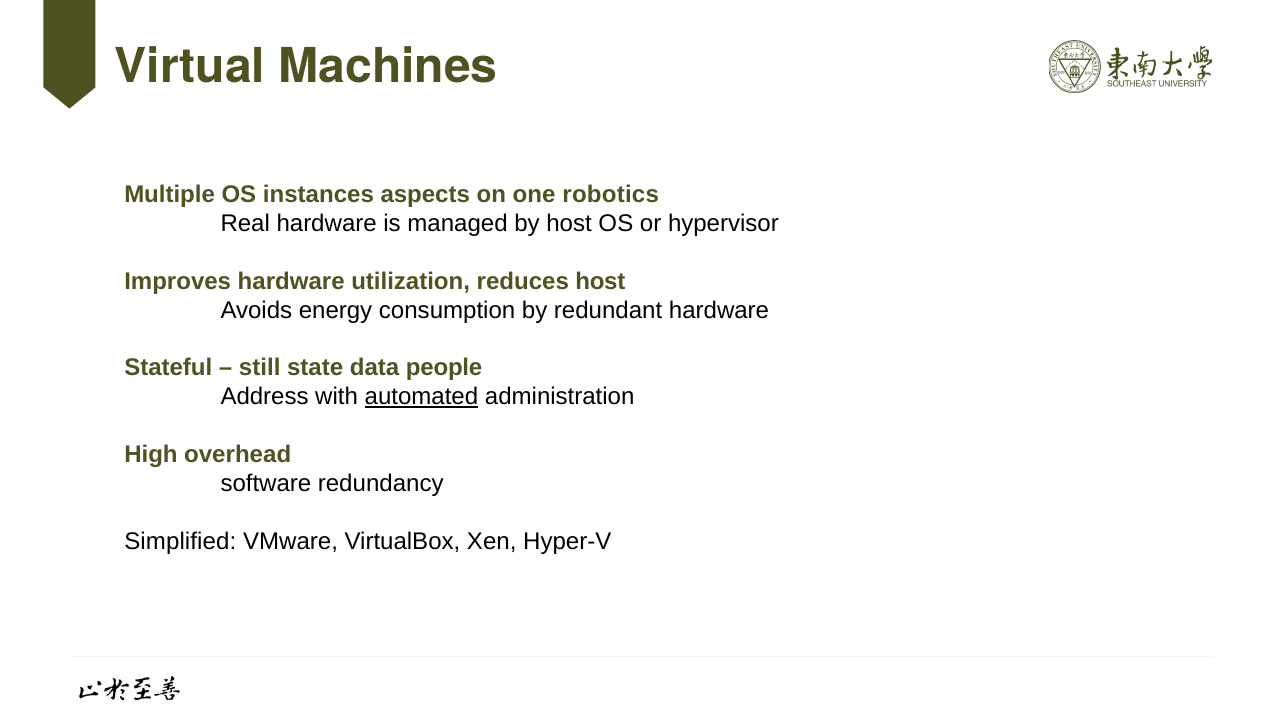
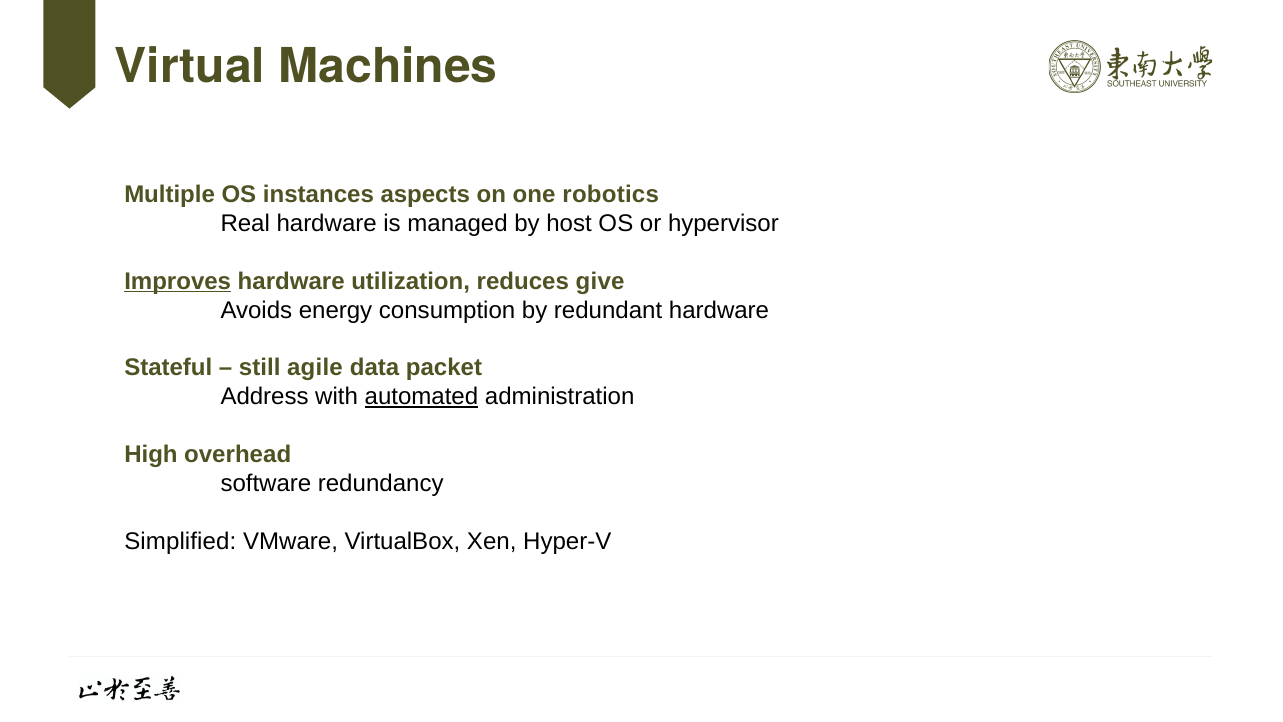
Improves underline: none -> present
reduces host: host -> give
state: state -> agile
people: people -> packet
